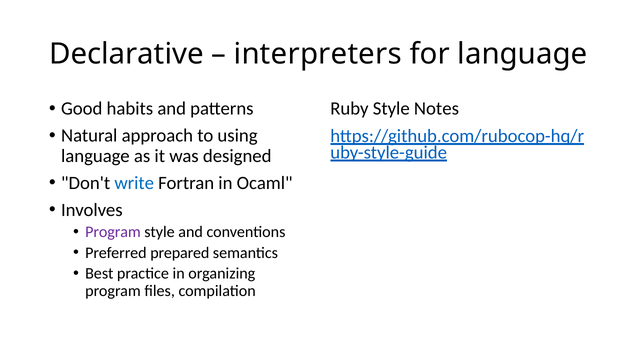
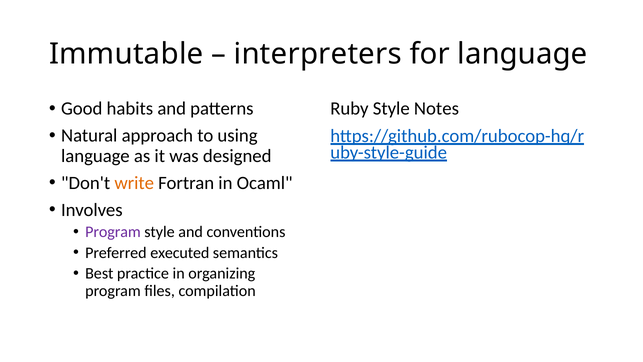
Declarative: Declarative -> Immutable
write colour: blue -> orange
prepared: prepared -> executed
